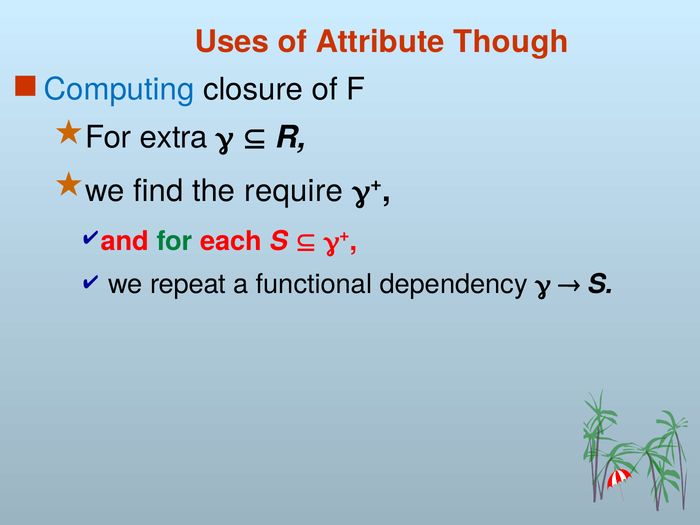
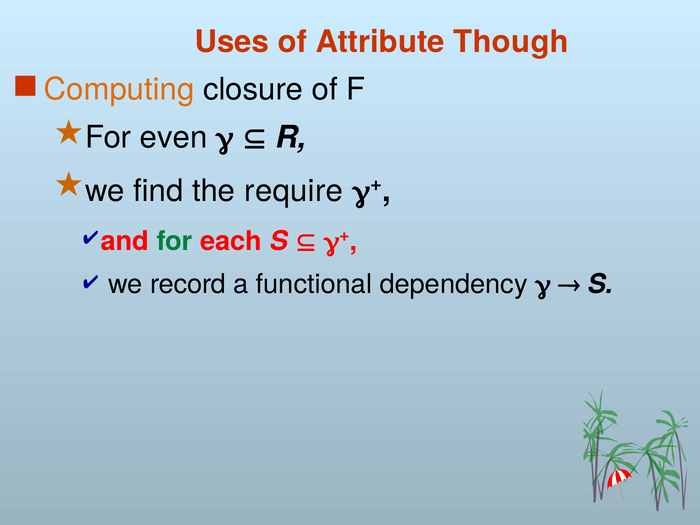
Computing colour: blue -> orange
extra: extra -> even
repeat: repeat -> record
